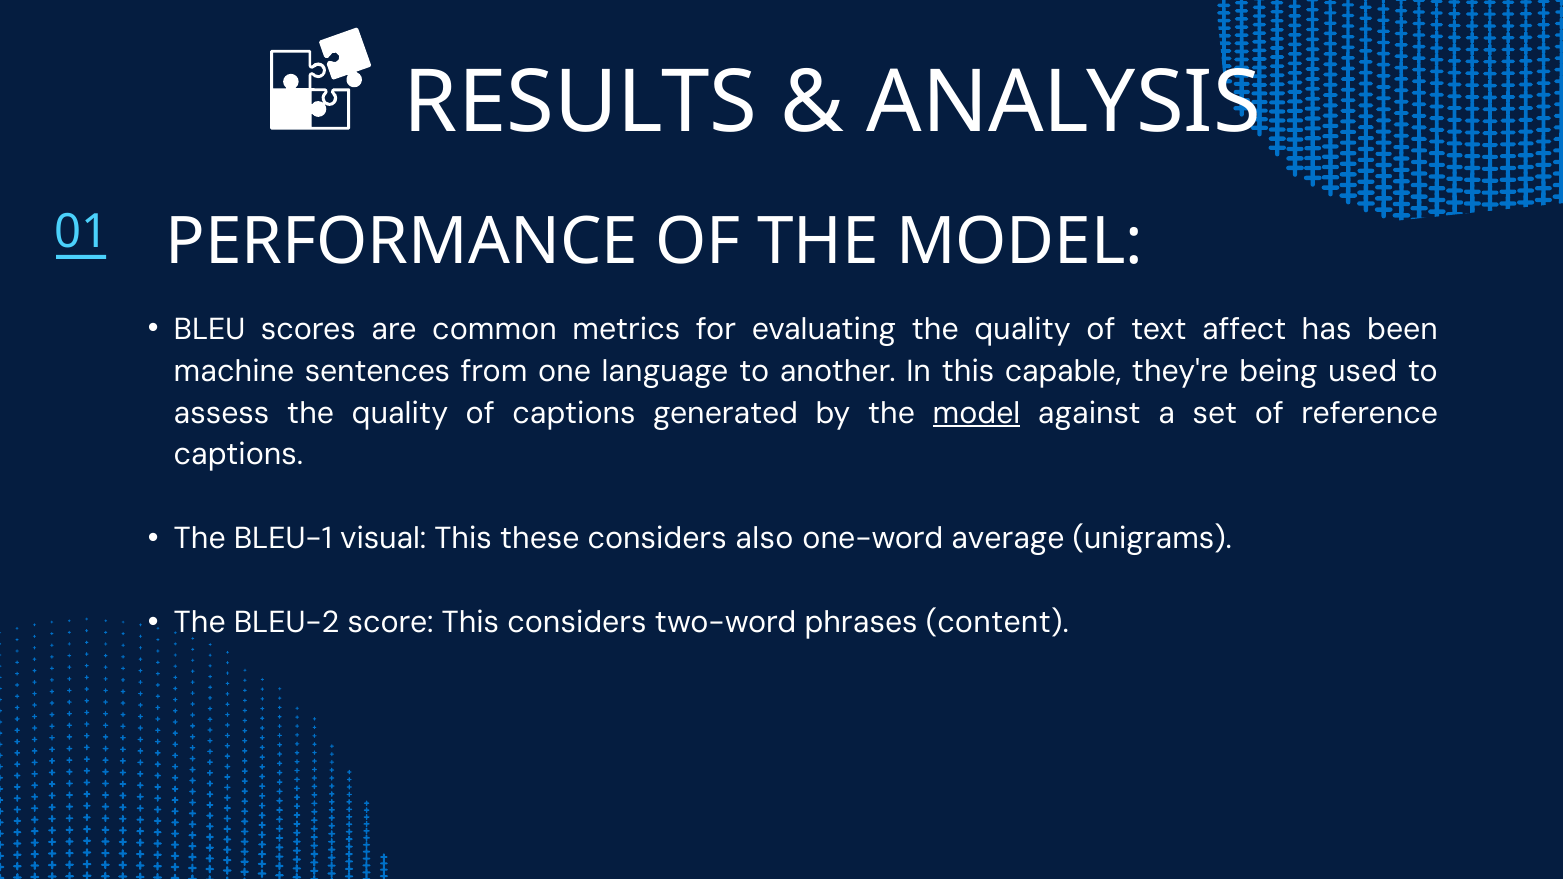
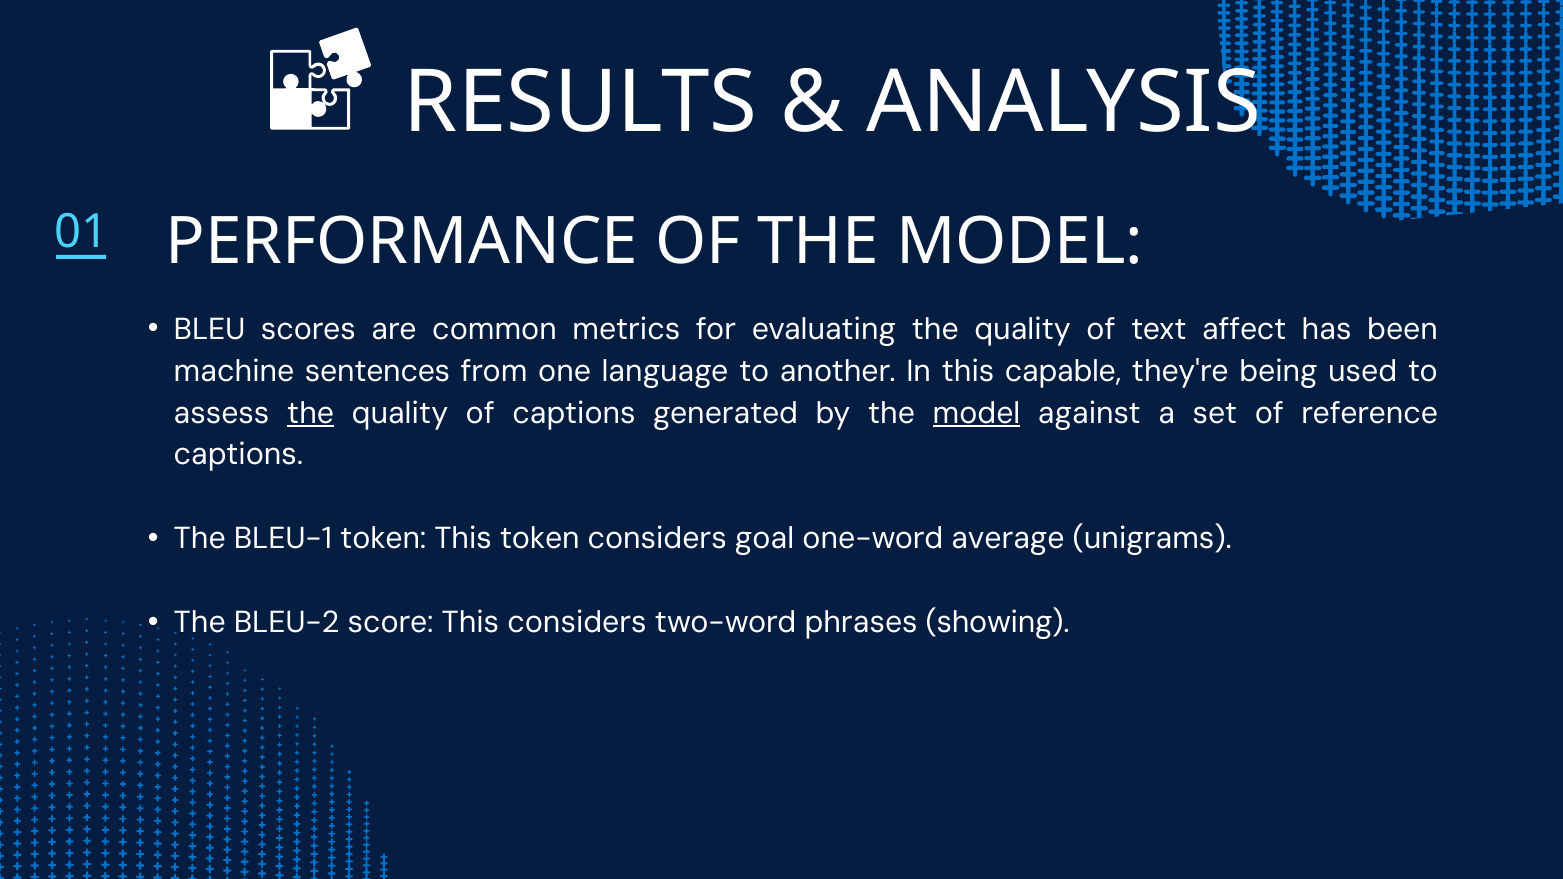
the at (311, 413) underline: none -> present
BLEU-1 visual: visual -> token
This these: these -> token
also: also -> goal
content: content -> showing
